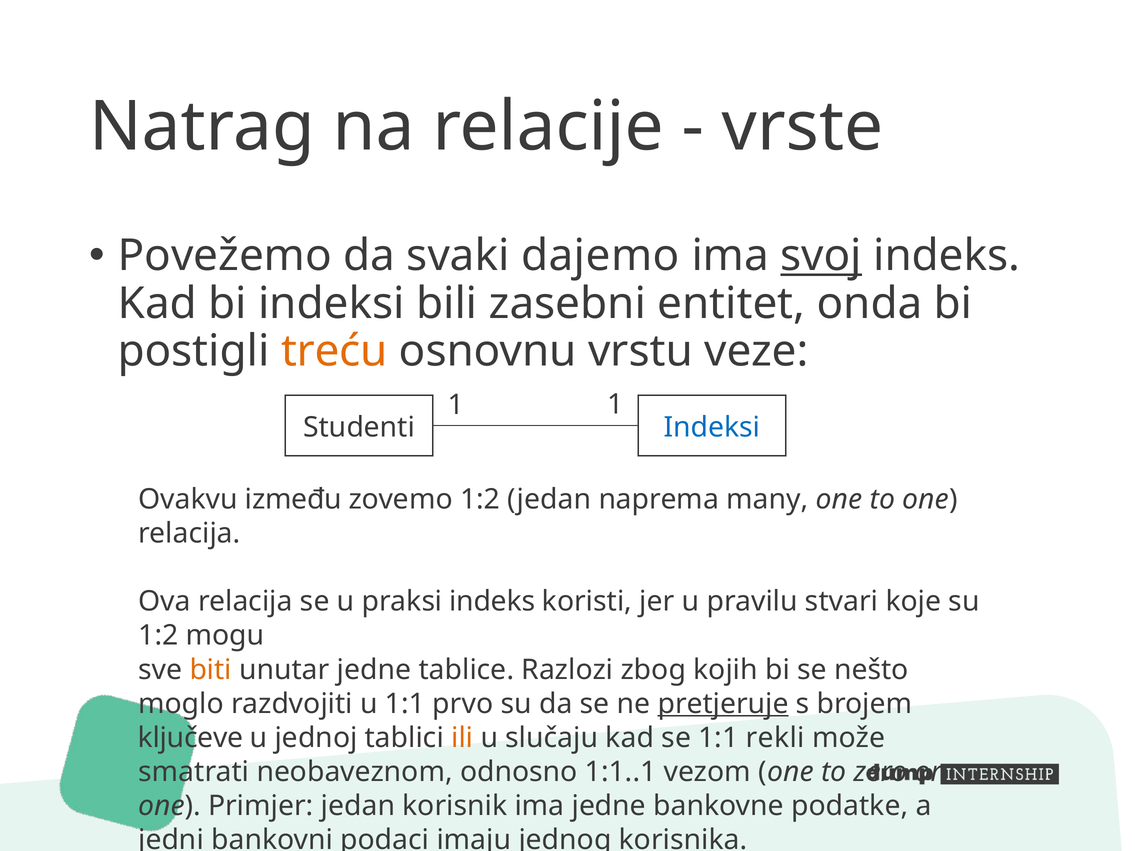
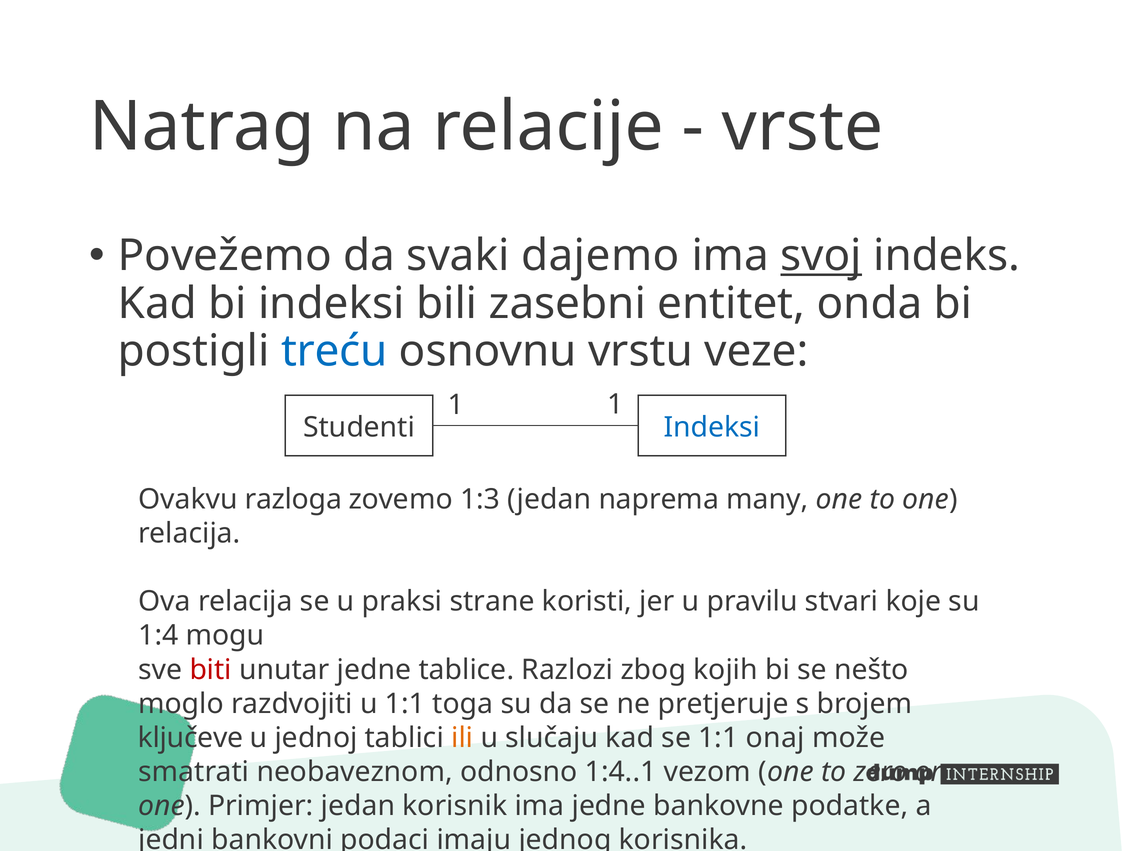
treću colour: orange -> blue
između: između -> razloga
zovemo 1:2: 1:2 -> 1:3
praksi indeks: indeks -> strane
1:2 at (158, 636): 1:2 -> 1:4
biti colour: orange -> red
prvo: prvo -> toga
pretjeruje underline: present -> none
rekli: rekli -> onaj
1:1..1: 1:1..1 -> 1:4..1
